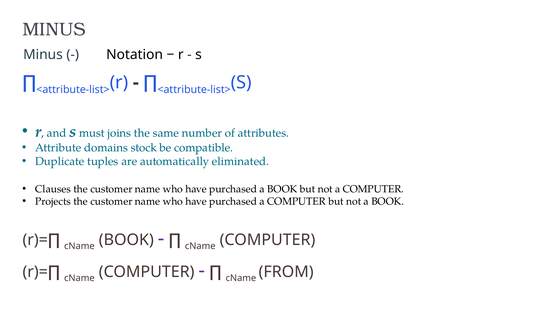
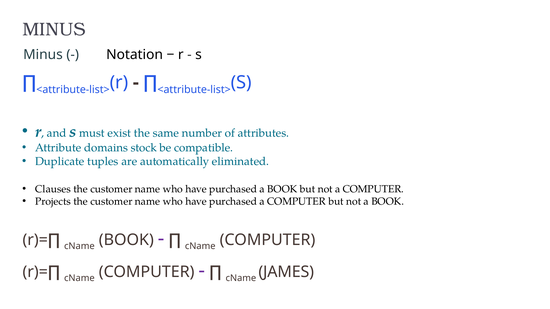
joins: joins -> exist
FROM: FROM -> JAMES
